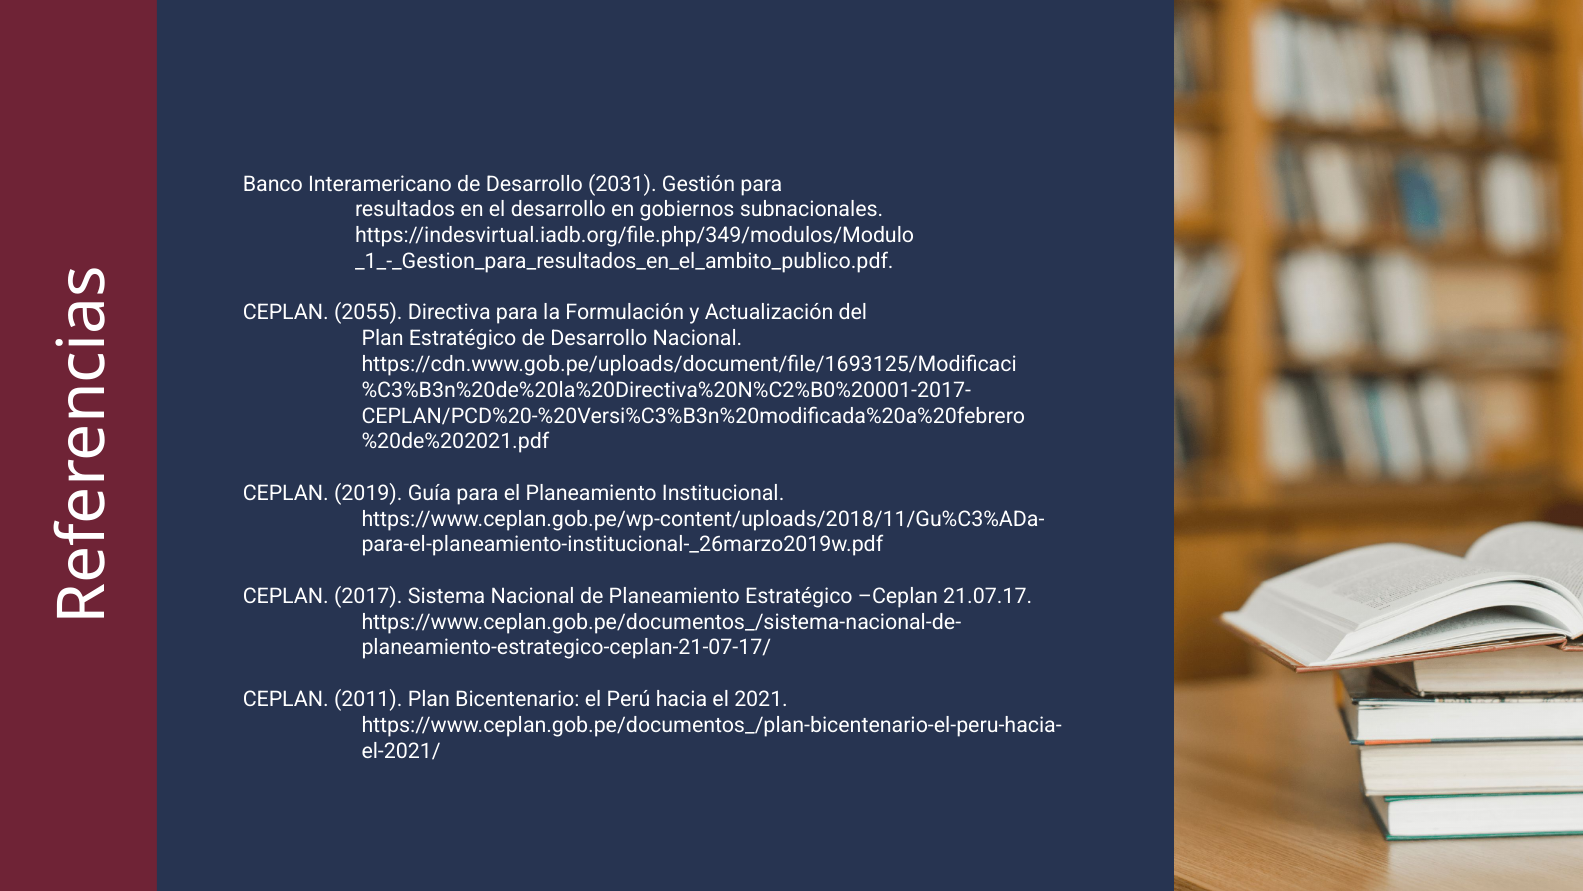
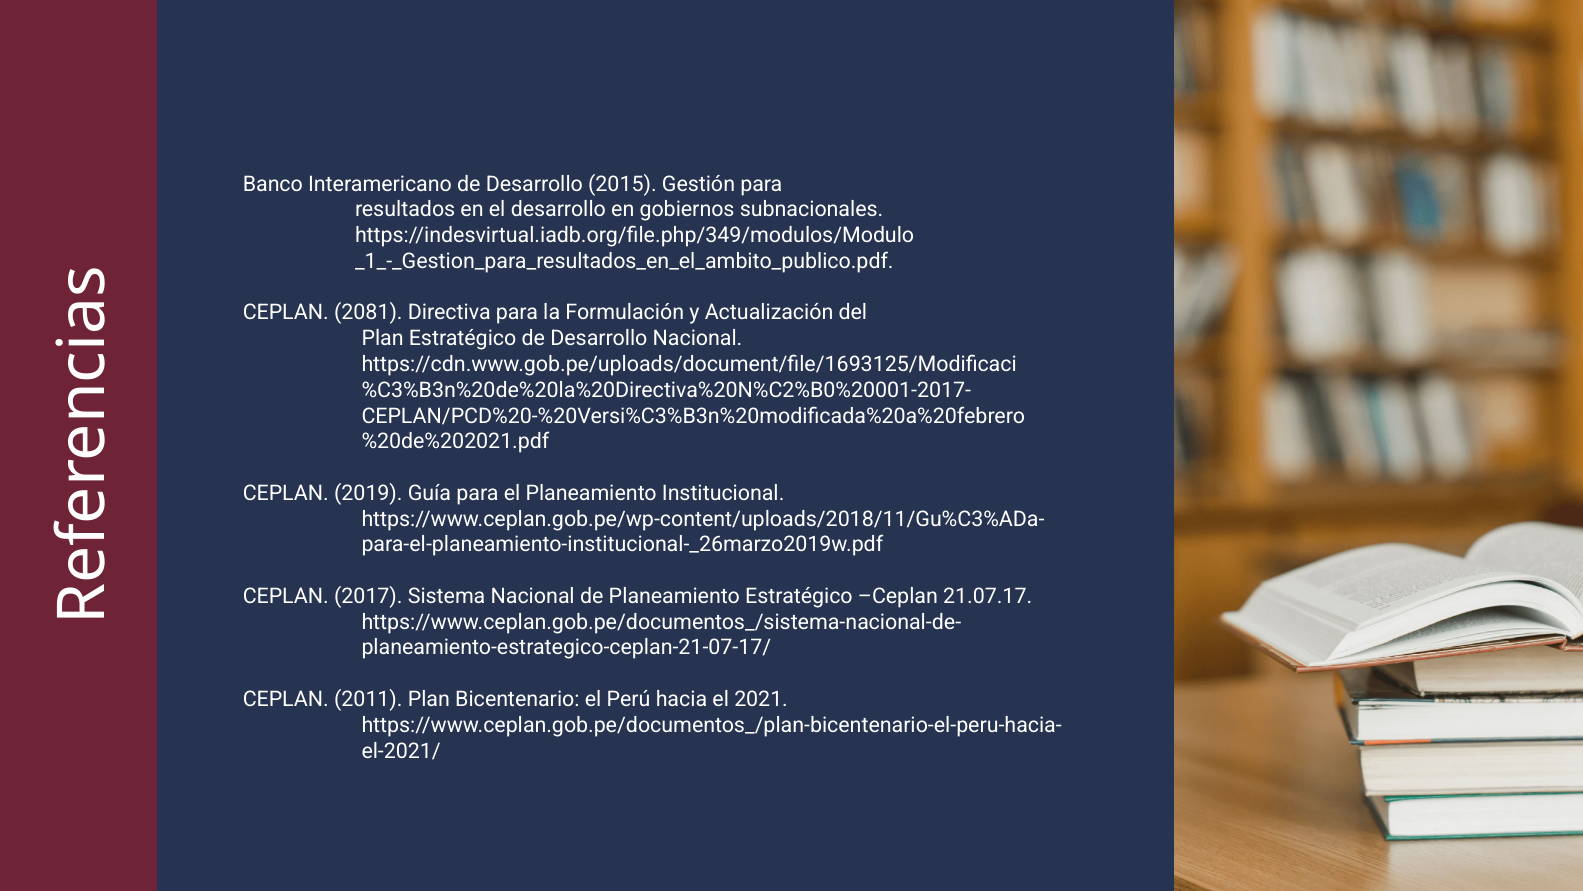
2031: 2031 -> 2015
2055: 2055 -> 2081
